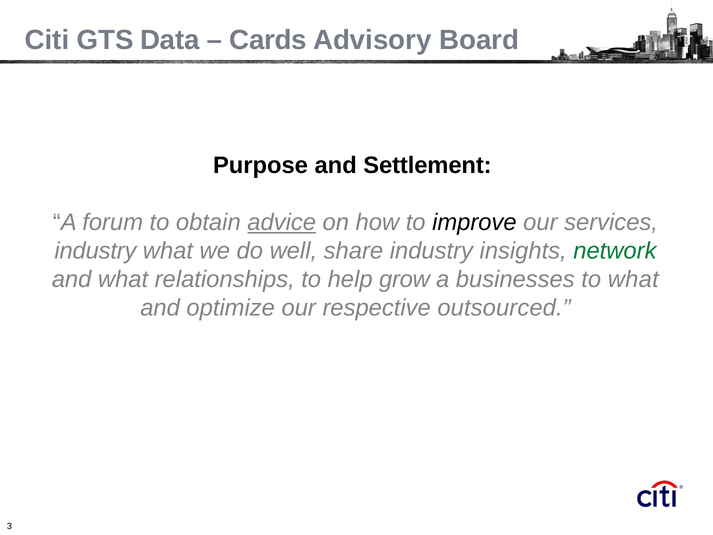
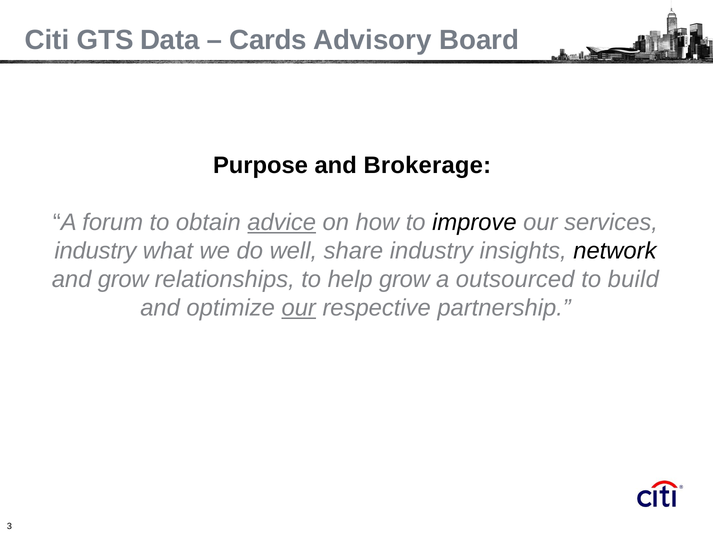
Settlement: Settlement -> Brokerage
network colour: green -> black
and what: what -> grow
businesses: businesses -> outsourced
to what: what -> build
our at (299, 308) underline: none -> present
outsourced: outsourced -> partnership
